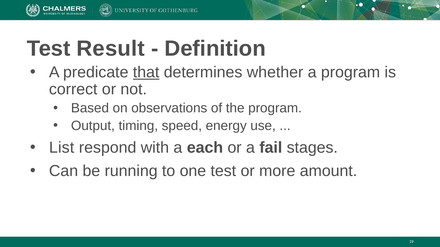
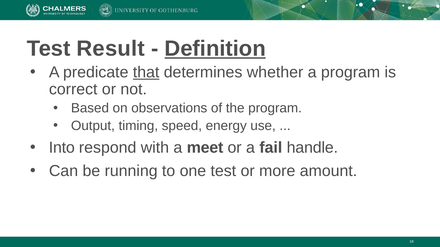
Definition underline: none -> present
List: List -> Into
each: each -> meet
stages: stages -> handle
